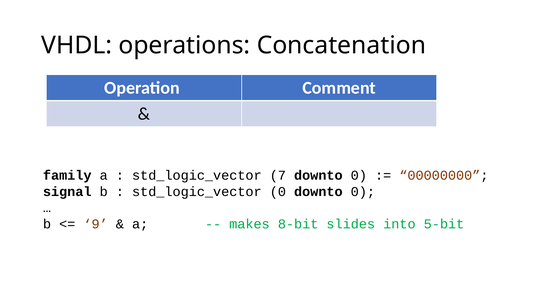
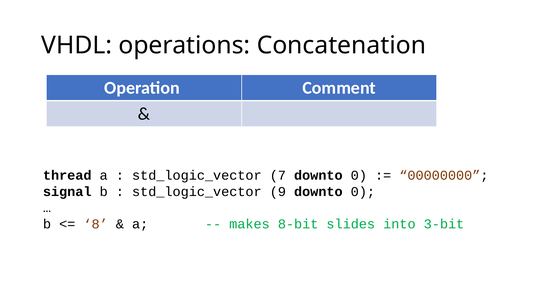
family: family -> thread
std_logic_vector 0: 0 -> 9
9: 9 -> 8
5-bit: 5-bit -> 3-bit
